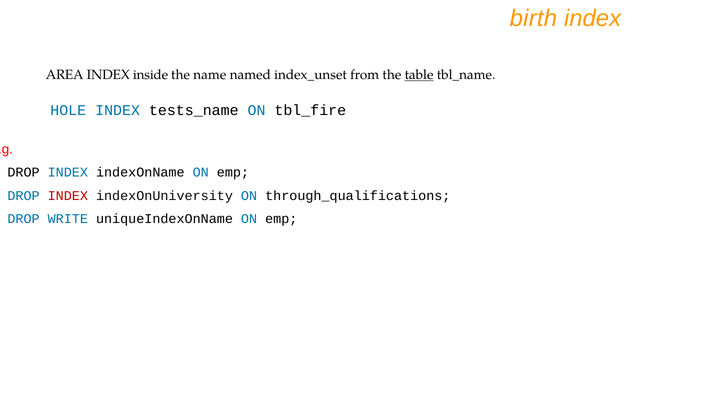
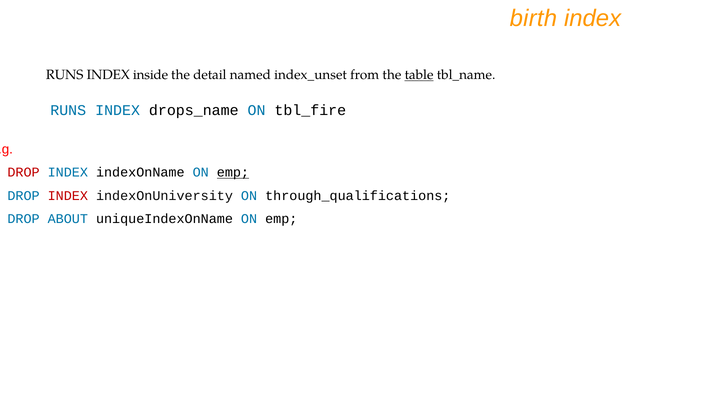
AREA at (65, 75): AREA -> RUNS
name: name -> detail
HOLE at (68, 111): HOLE -> RUNS
tests_name: tests_name -> drops_name
DROP at (24, 173) colour: black -> red
emp at (233, 173) underline: none -> present
WRITE: WRITE -> ABOUT
